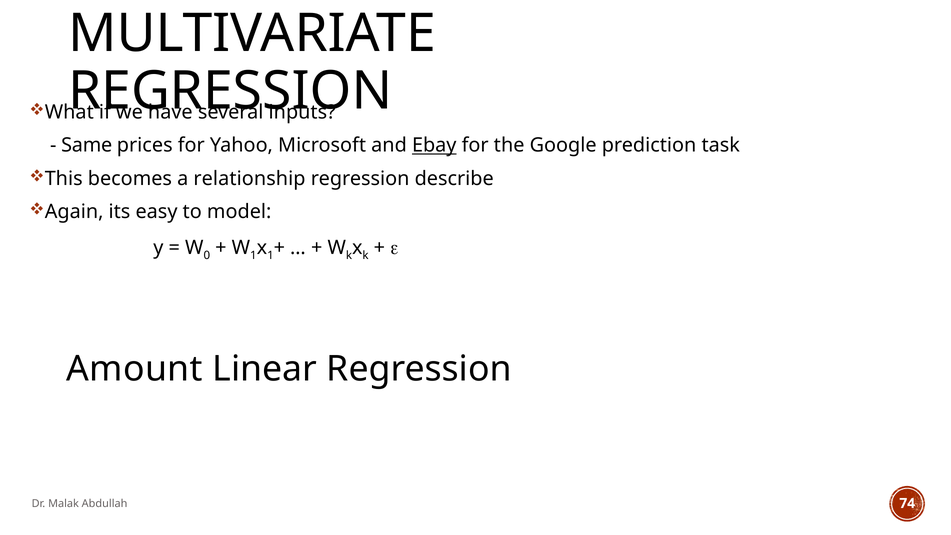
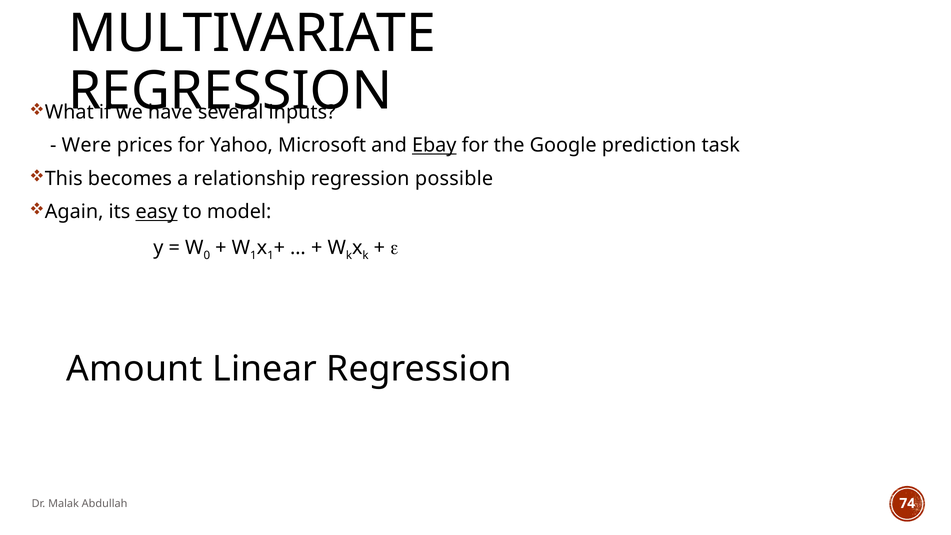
Same: Same -> Were
describe: describe -> possible
easy underline: none -> present
